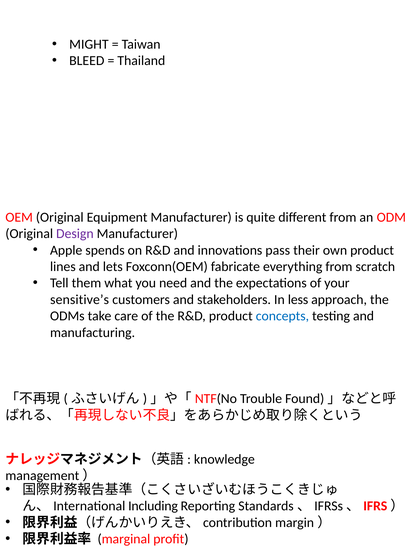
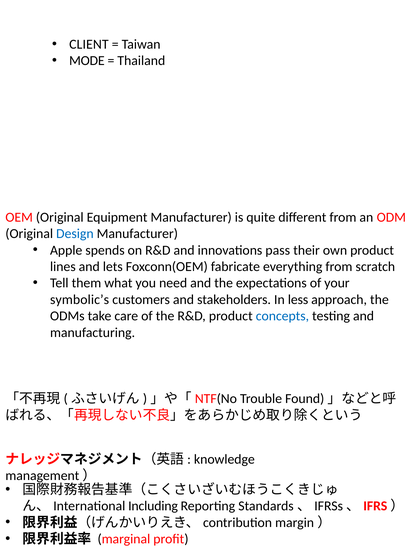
MIGHT: MIGHT -> CLIENT
BLEED: BLEED -> MODE
Design colour: purple -> blue
sensitive’s: sensitive’s -> symbolic’s
